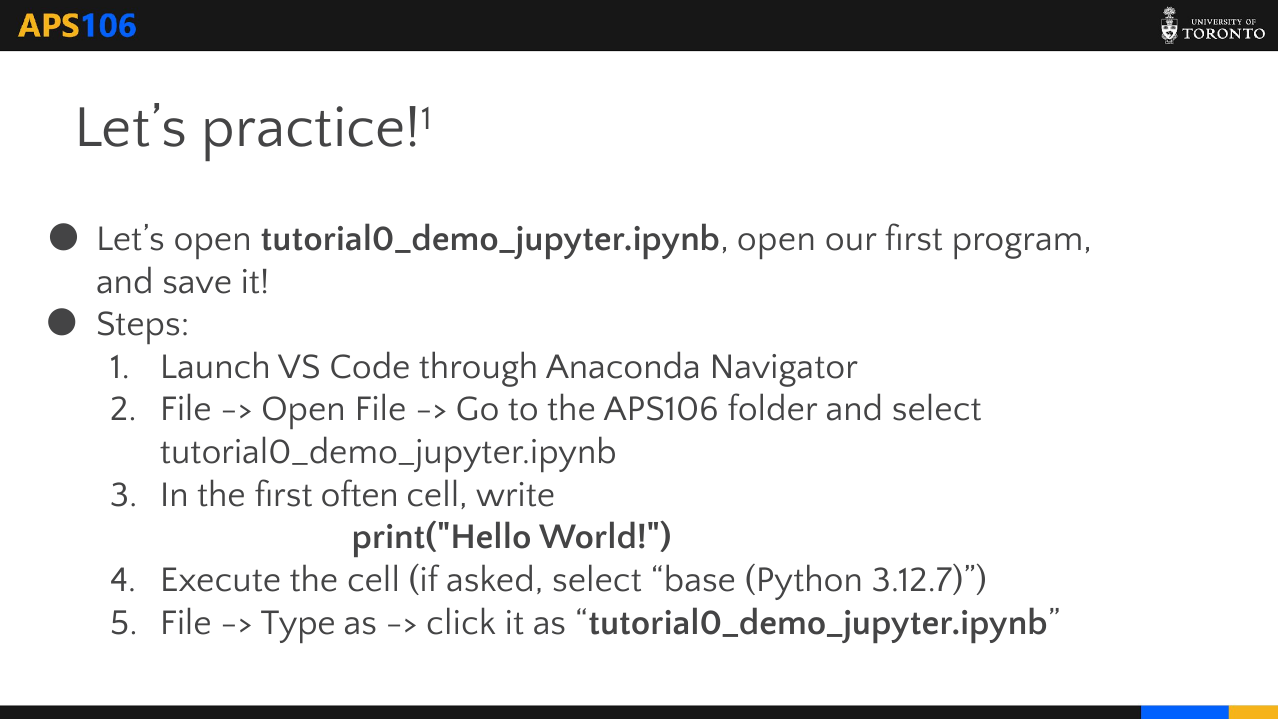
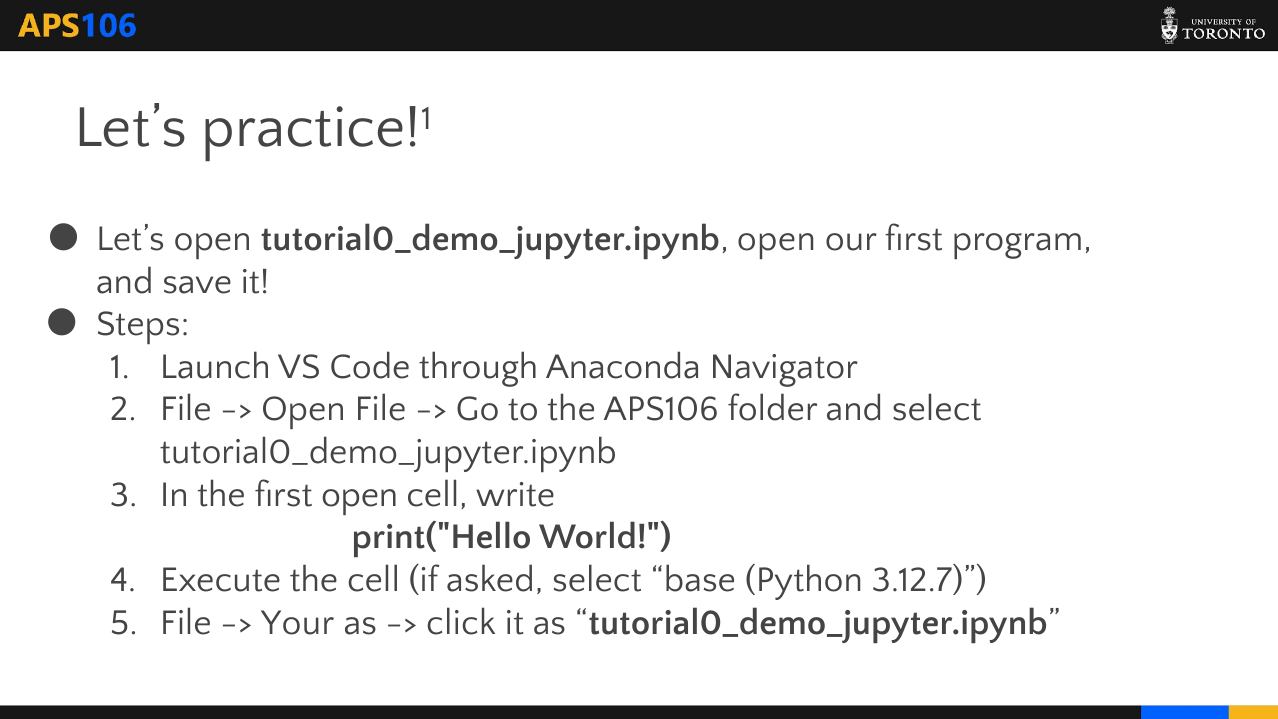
first often: often -> open
Type: Type -> Your
